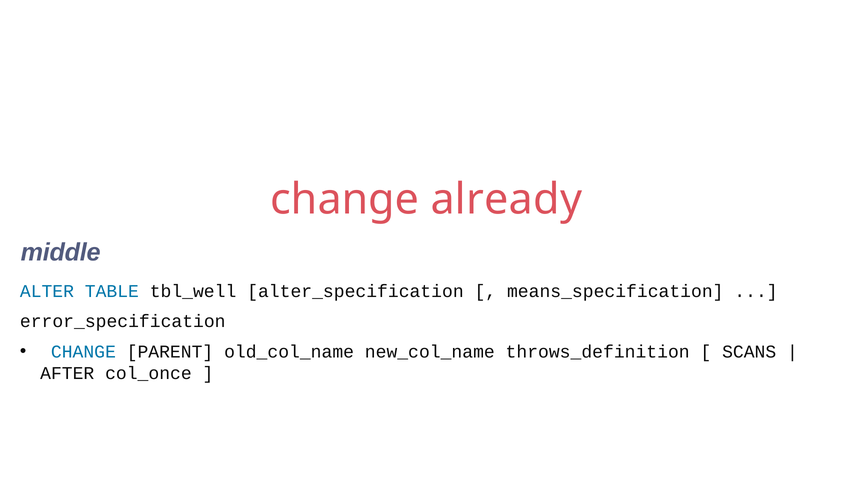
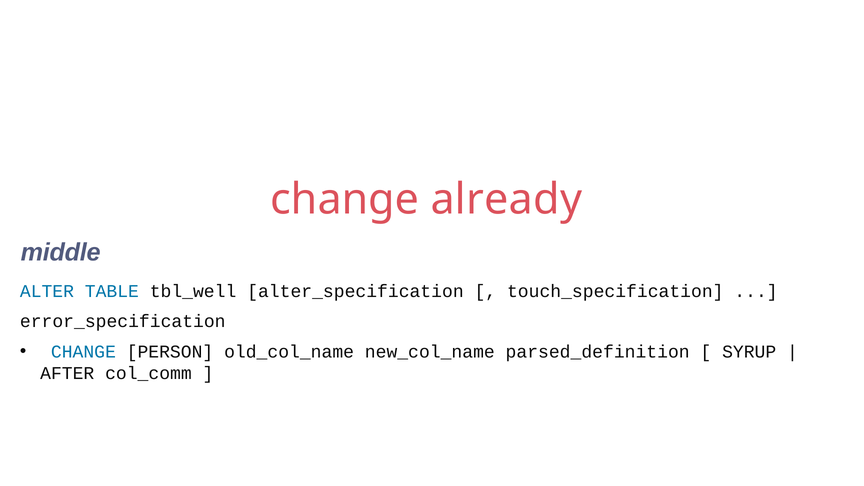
means_specification: means_specification -> touch_specification
PARENT: PARENT -> PERSON
throws_definition: throws_definition -> parsed_definition
SCANS: SCANS -> SYRUP
col_once: col_once -> col_comm
